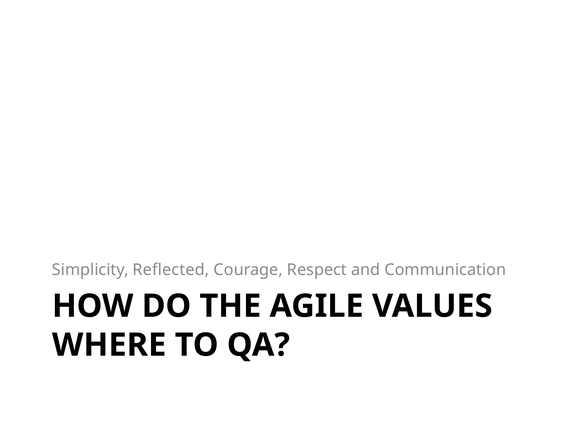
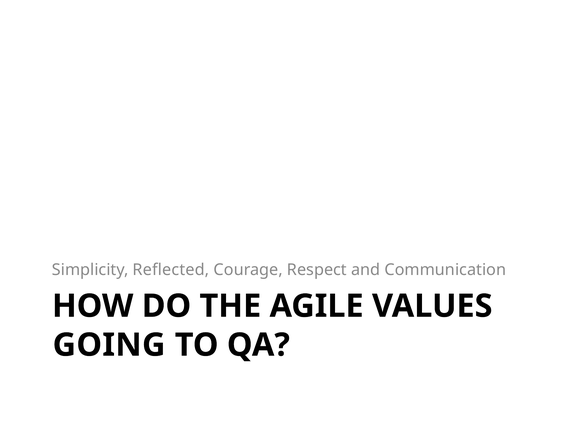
WHERE: WHERE -> GOING
